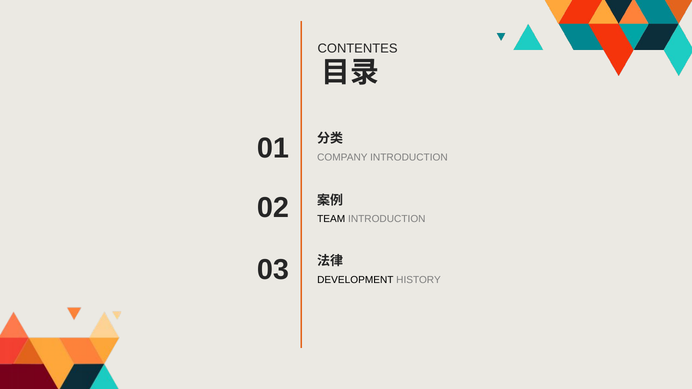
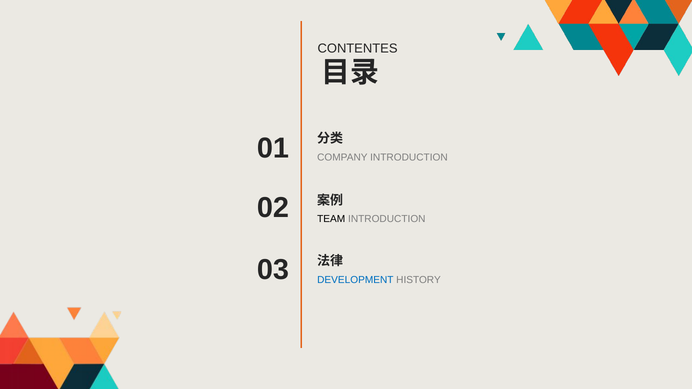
DEVELOPMENT colour: black -> blue
